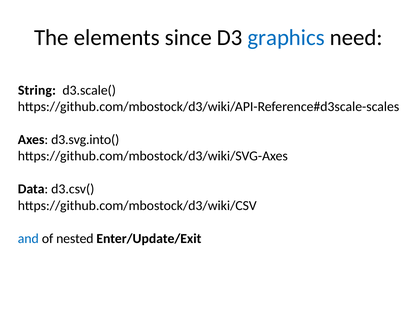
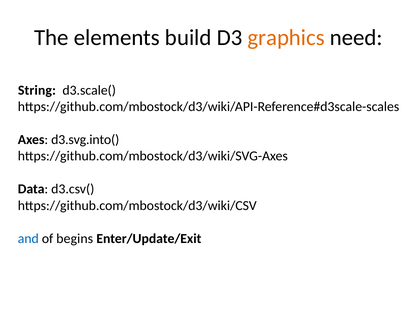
since: since -> build
graphics colour: blue -> orange
nested: nested -> begins
